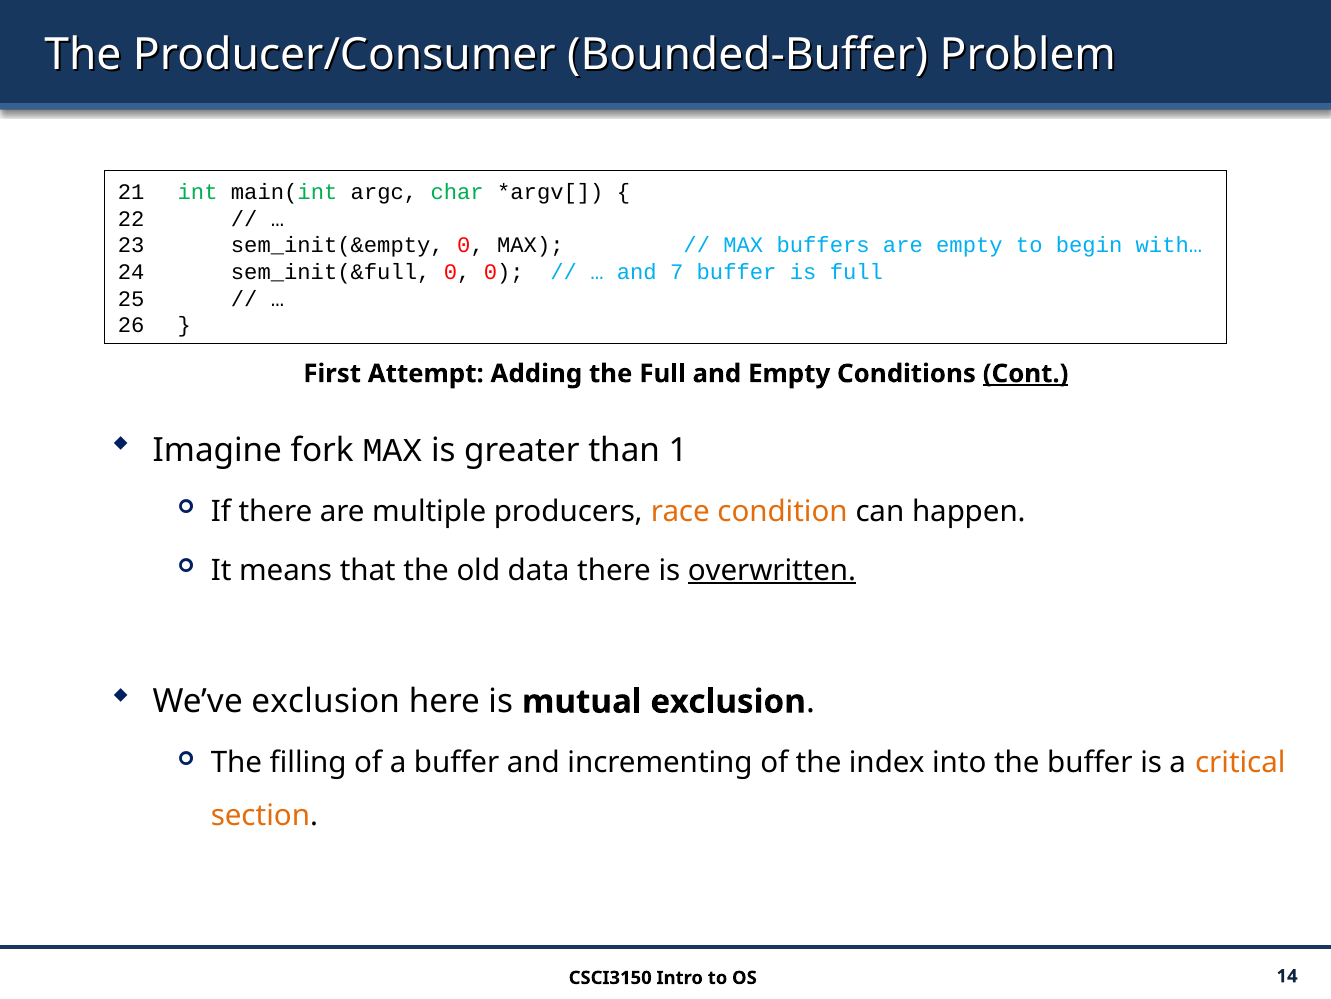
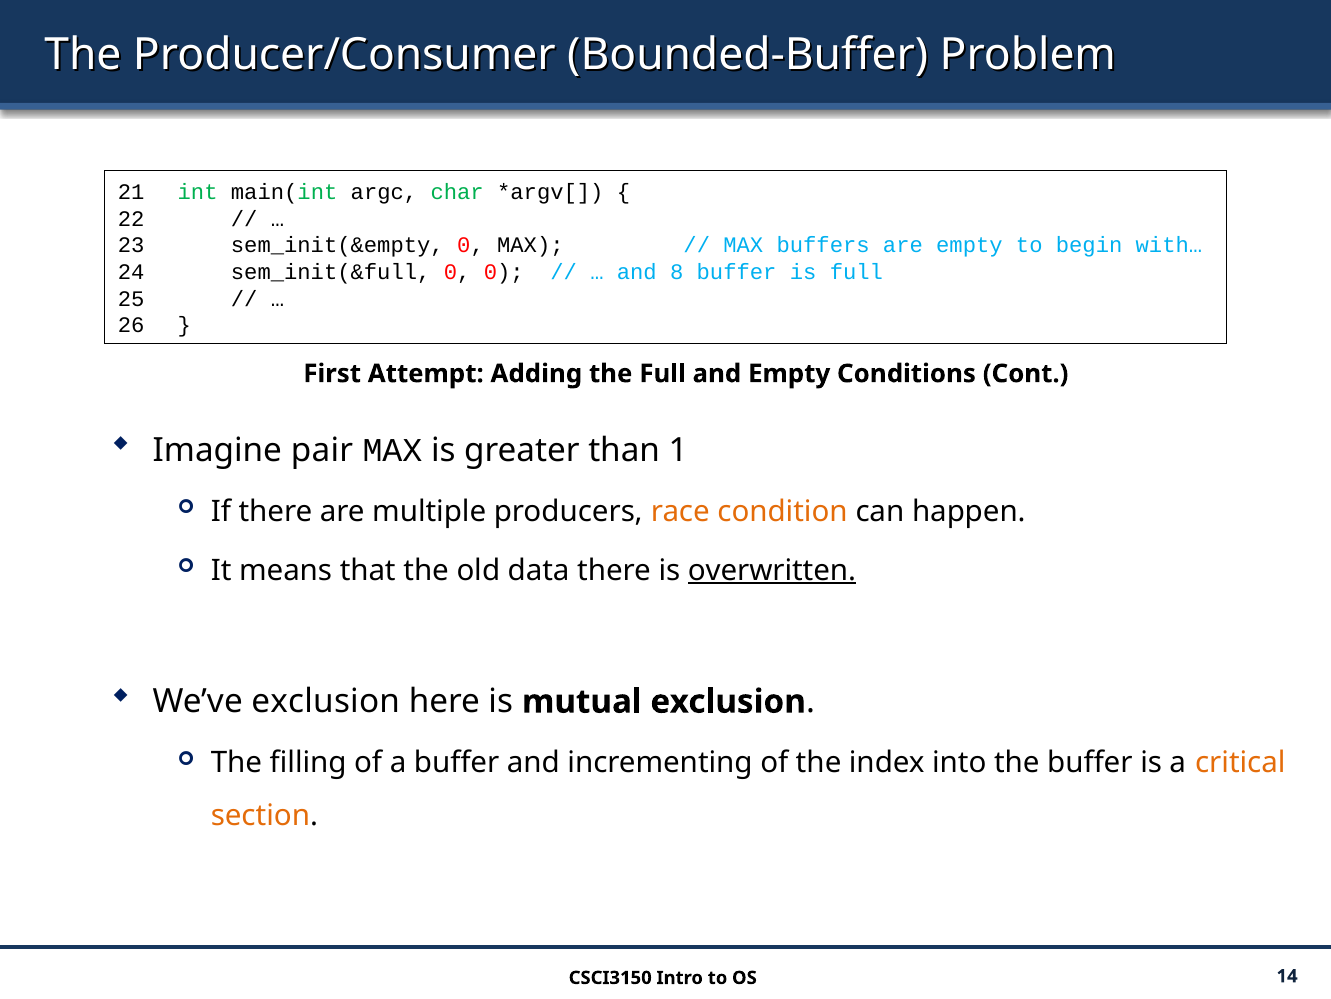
7: 7 -> 8
Cont underline: present -> none
fork: fork -> pair
